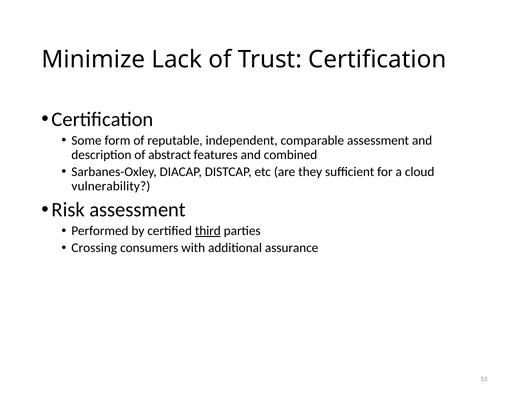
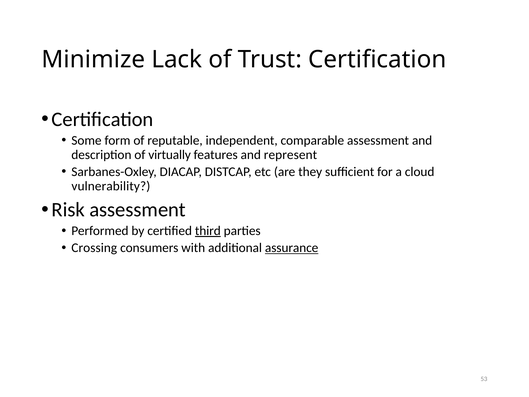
abstract: abstract -> virtually
combined: combined -> represent
assurance underline: none -> present
